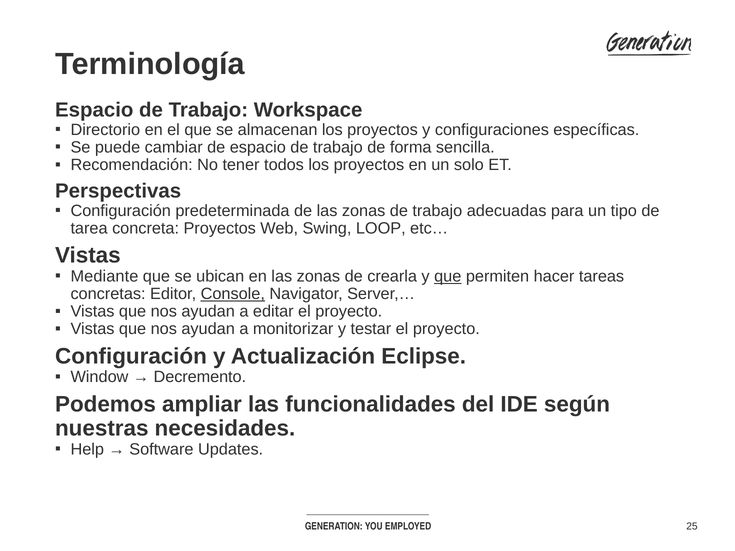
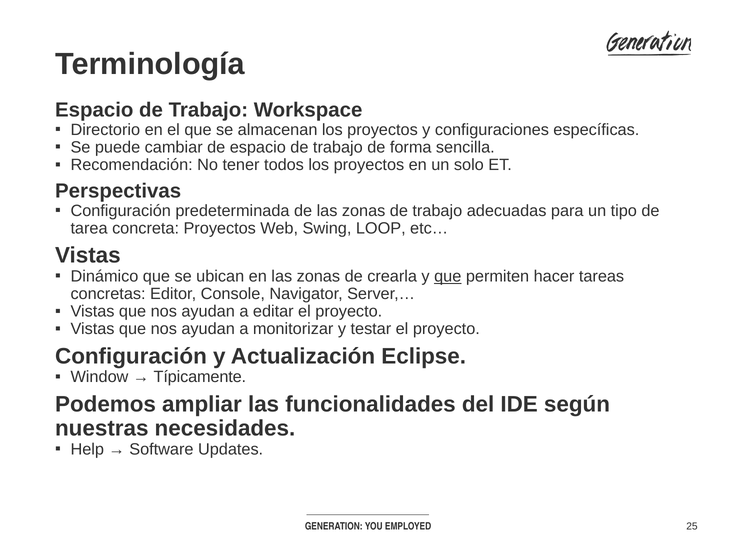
Mediante: Mediante -> Dinámico
Console underline: present -> none
Decremento: Decremento -> Típicamente
